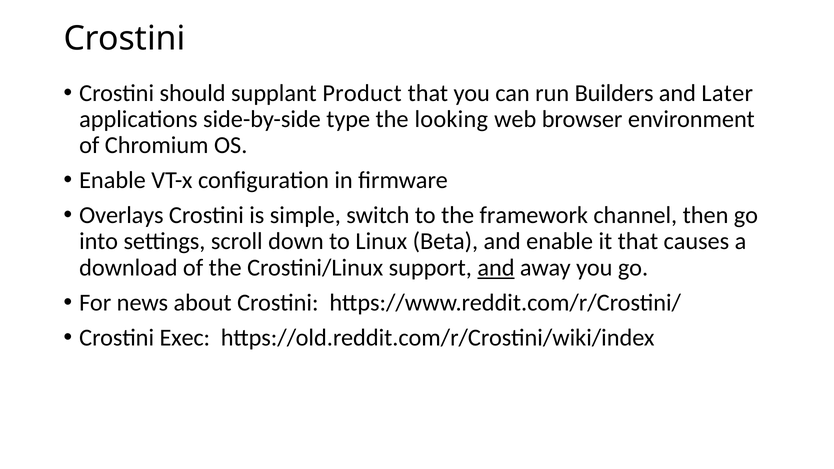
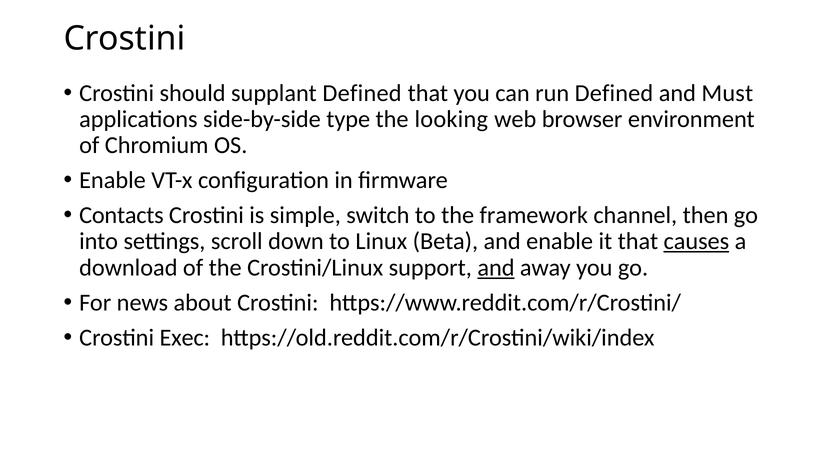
supplant Product: Product -> Defined
run Builders: Builders -> Defined
Later: Later -> Must
Overlays: Overlays -> Contacts
causes underline: none -> present
